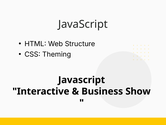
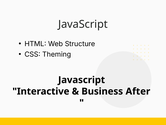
Show: Show -> After
